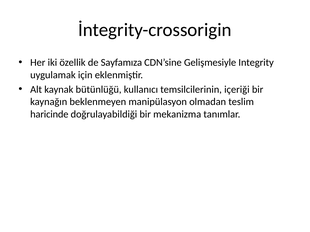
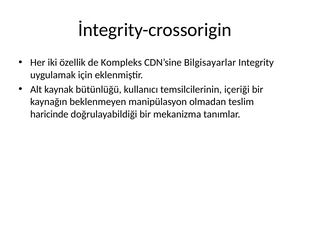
Sayfamıza: Sayfamıza -> Kompleks
Gelişmesiyle: Gelişmesiyle -> Bilgisayarlar
